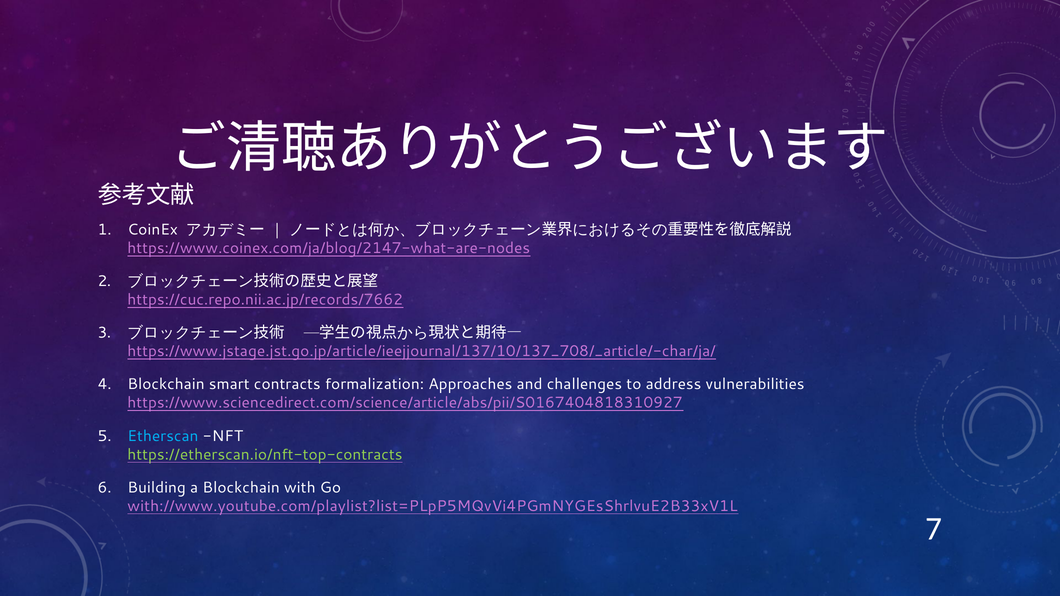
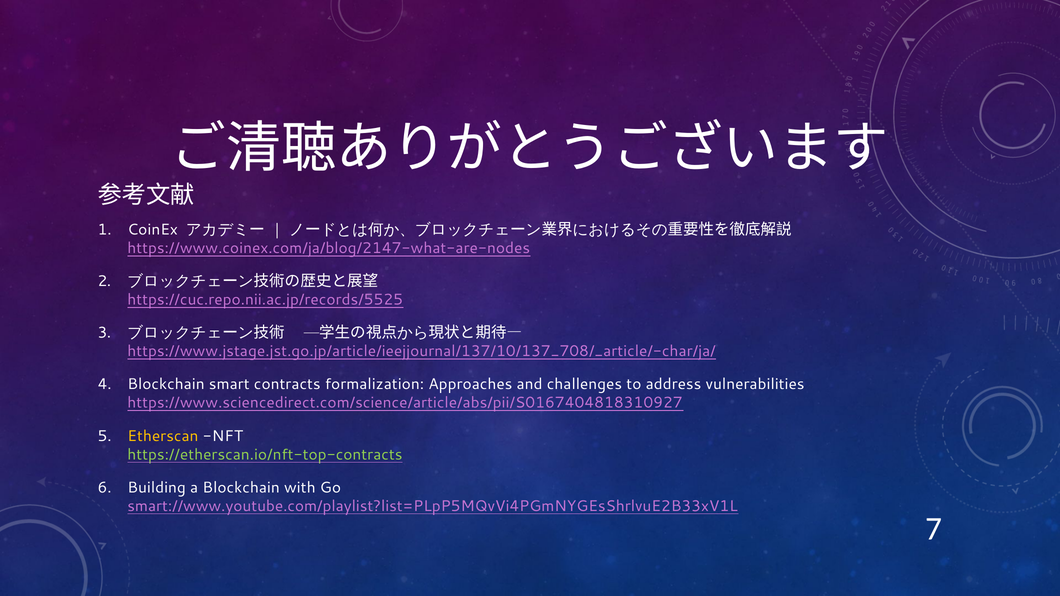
https://cuc.repo.nii.ac.jp/records/7662: https://cuc.repo.nii.ac.jp/records/7662 -> https://cuc.repo.nii.ac.jp/records/5525
Etherscan colour: light blue -> yellow
with://www.youtube.com/playlist?list=PLpP5MQvVi4PGmNYGEsShrlvuE2B33xV1L: with://www.youtube.com/playlist?list=PLpP5MQvVi4PGmNYGEsShrlvuE2B33xV1L -> smart://www.youtube.com/playlist?list=PLpP5MQvVi4PGmNYGEsShrlvuE2B33xV1L
